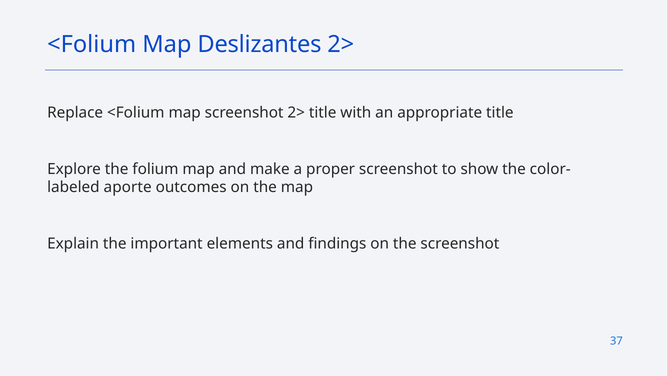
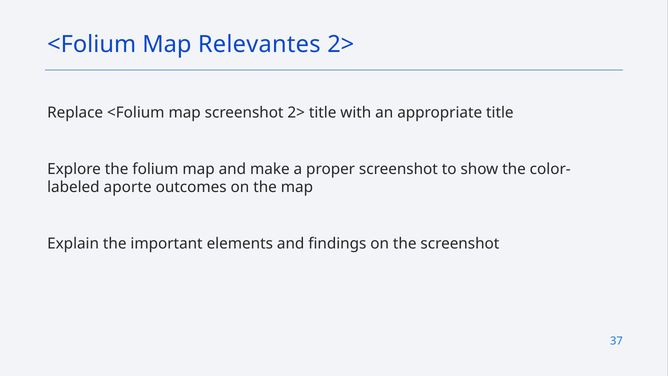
Deslizantes: Deslizantes -> Relevantes
